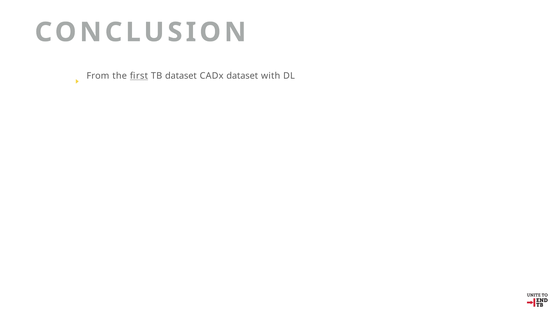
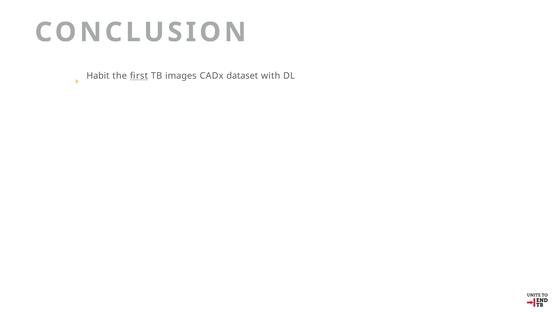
From: From -> Habit
TB dataset: dataset -> images
